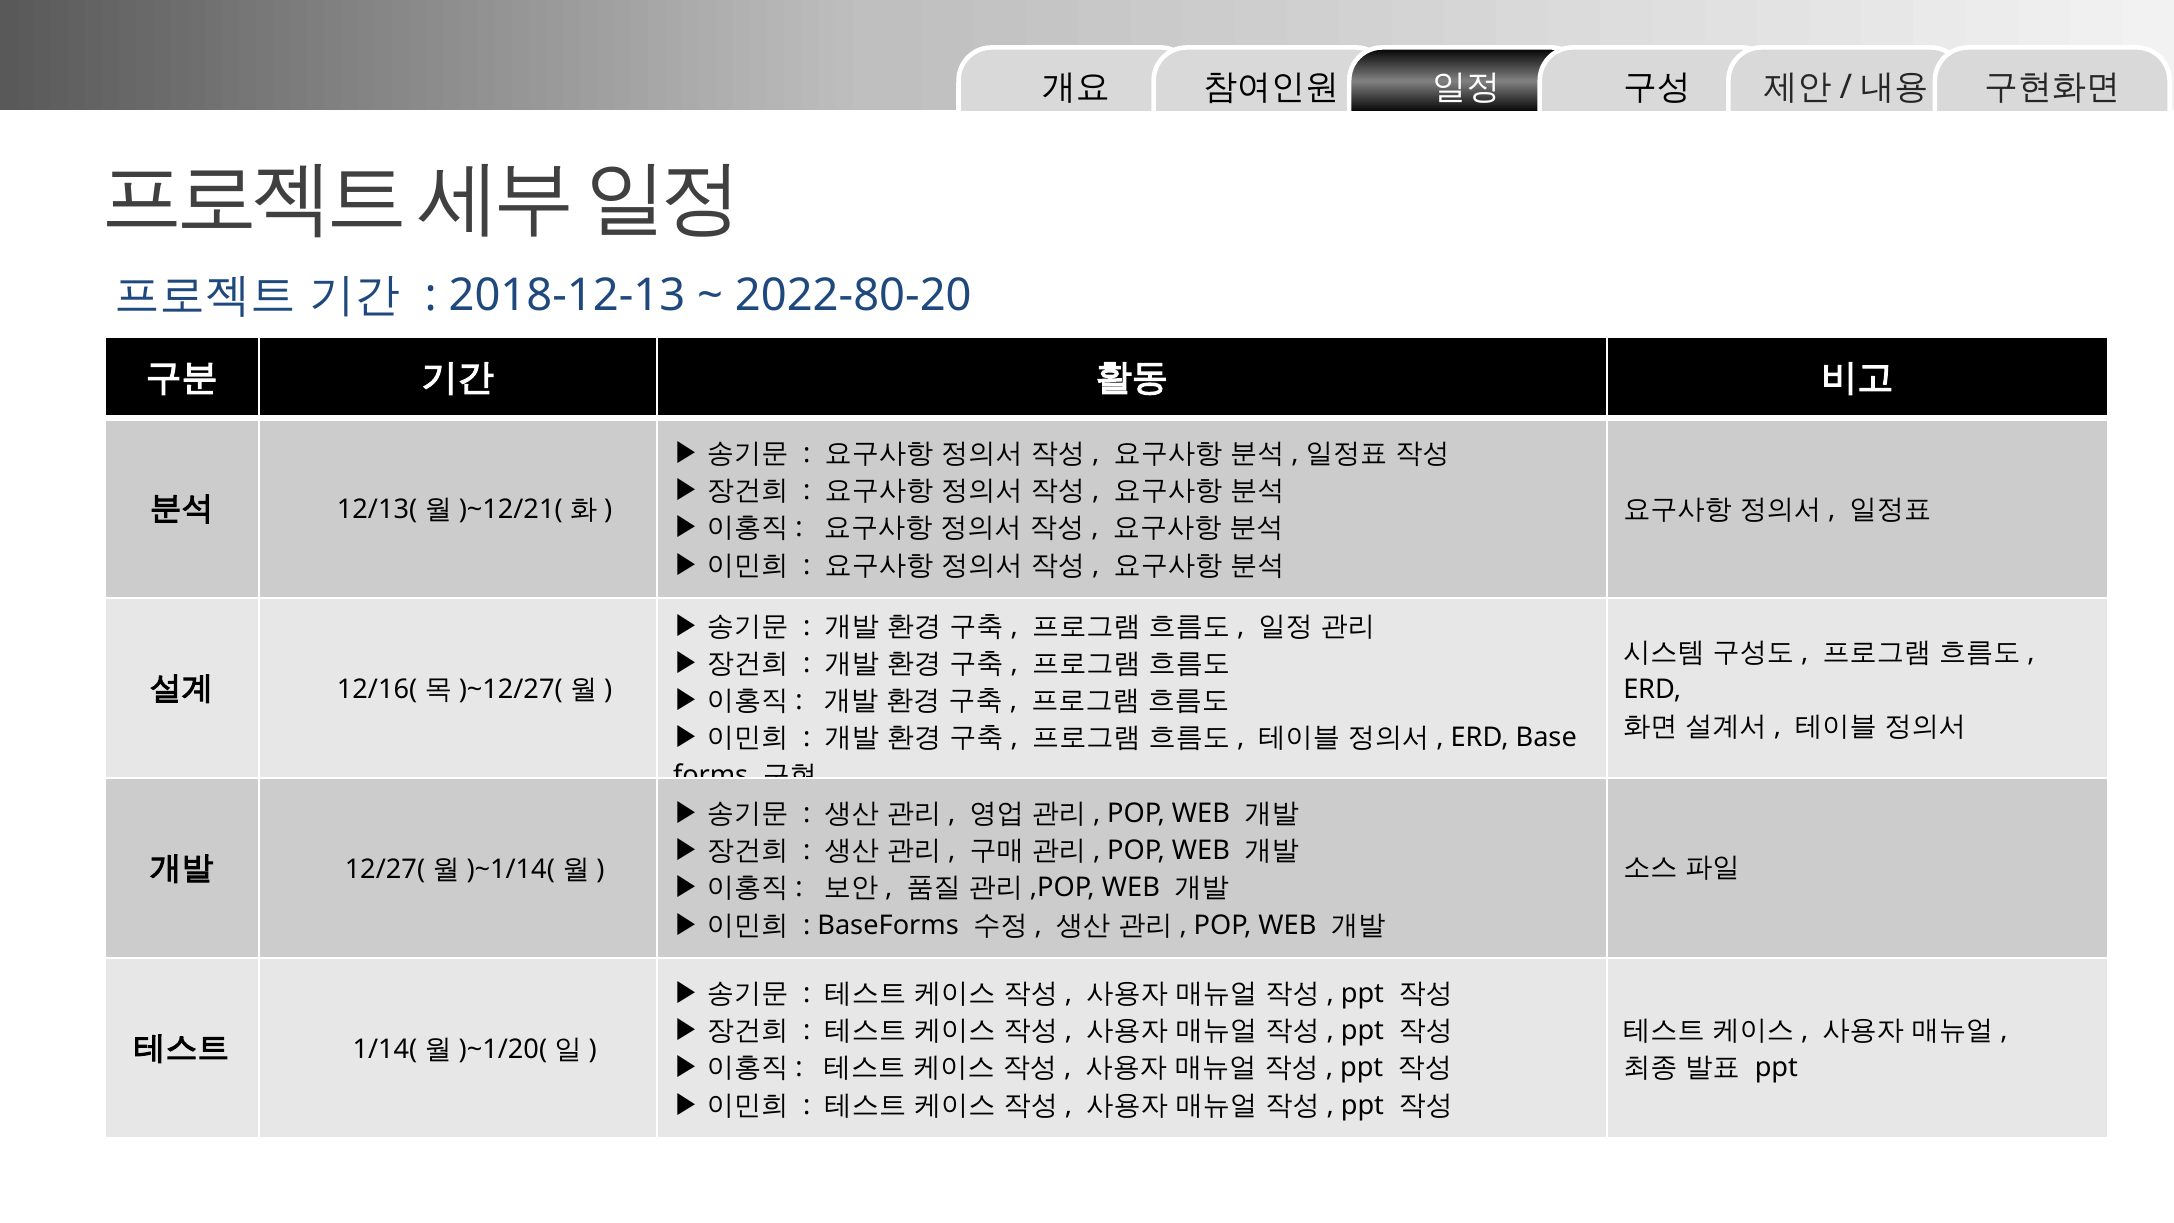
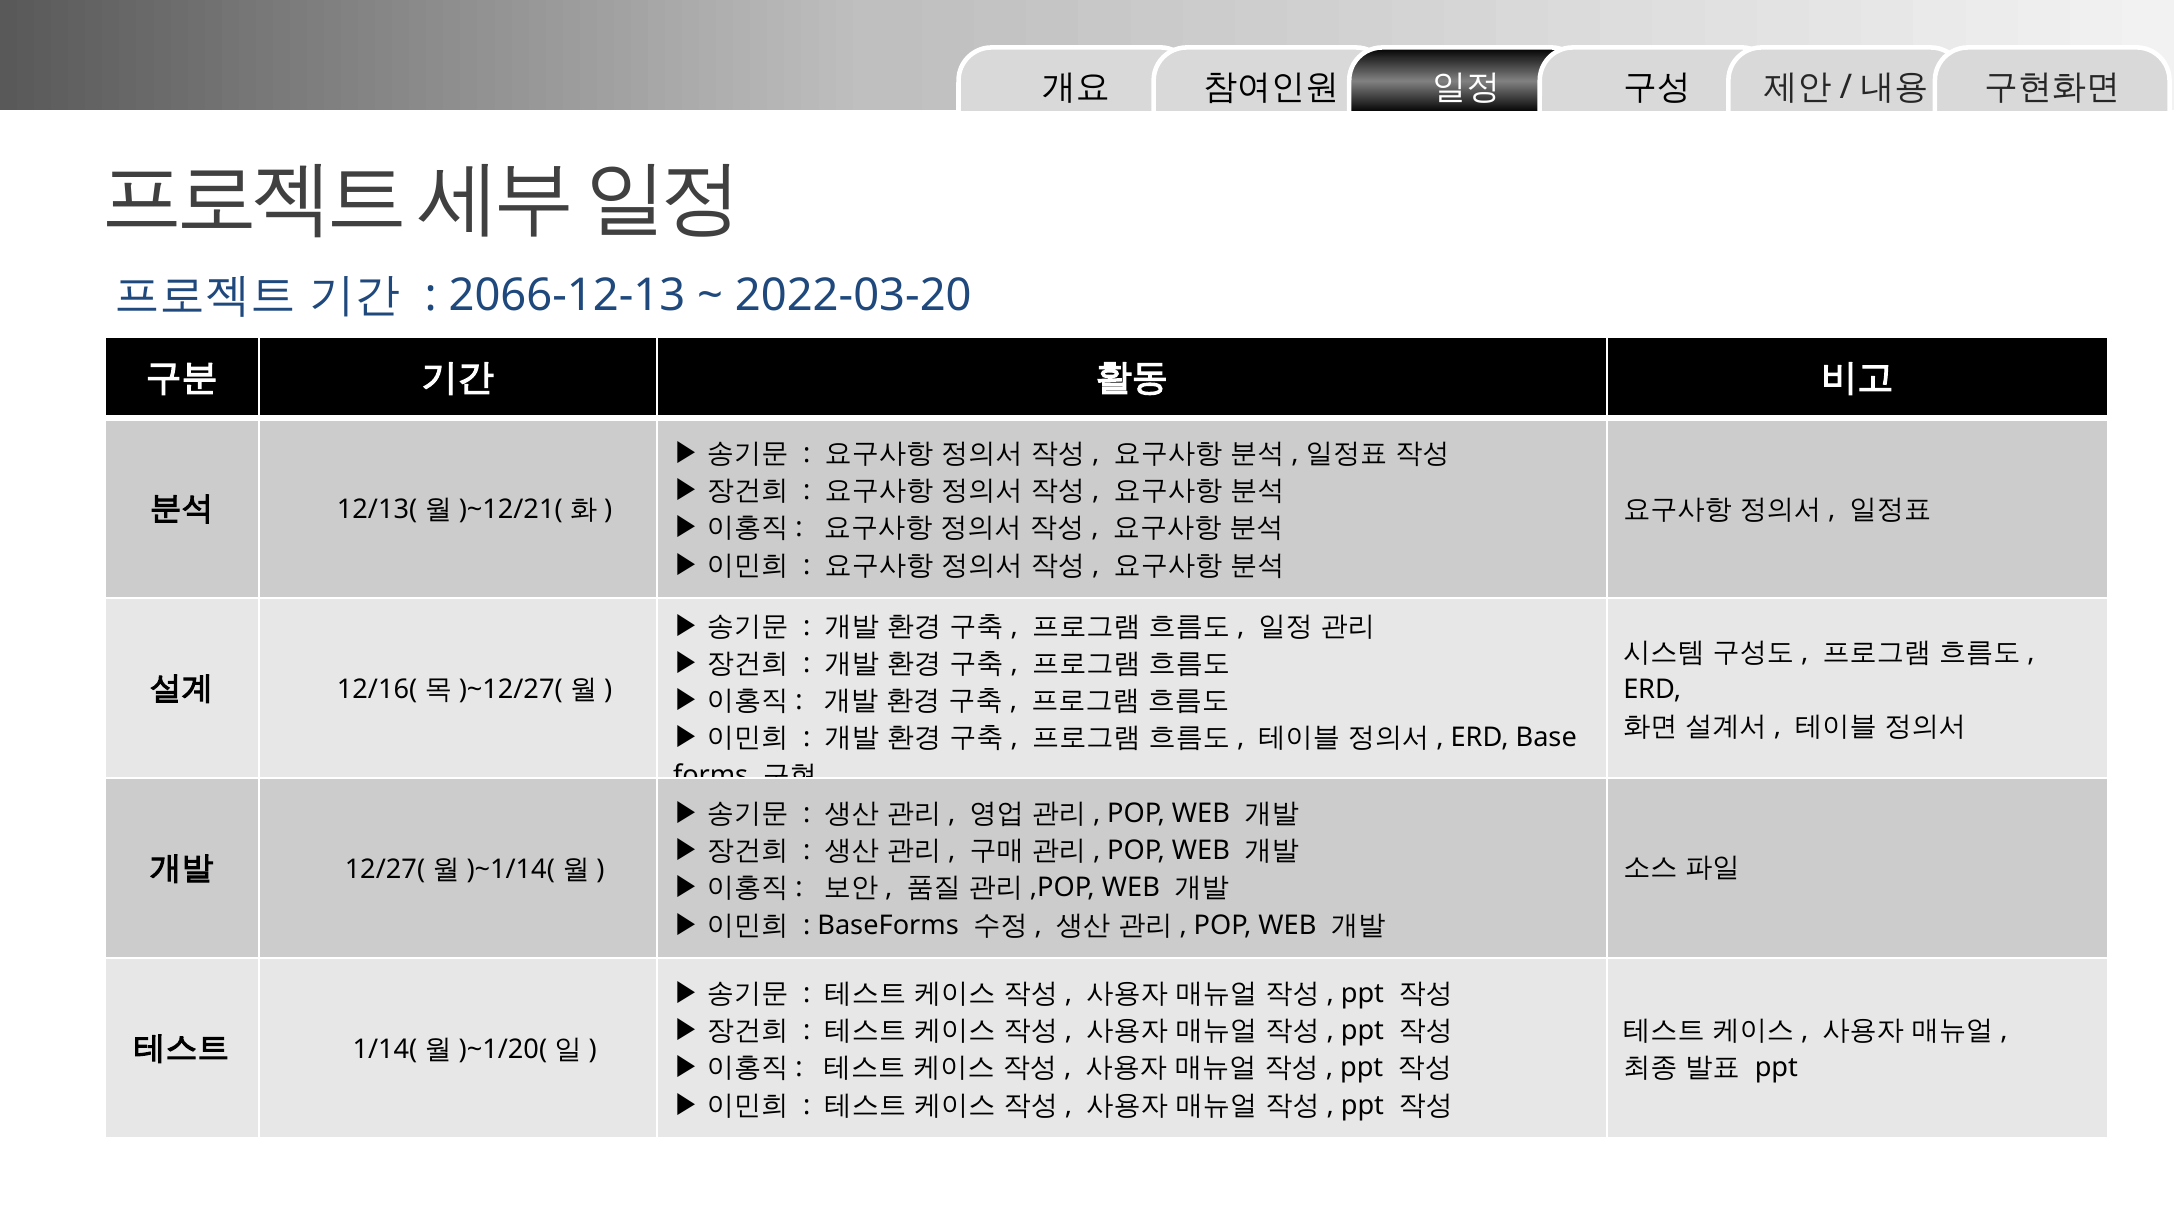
2018-12-13: 2018-12-13 -> 2066-12-13
2022-80-20: 2022-80-20 -> 2022-03-20
